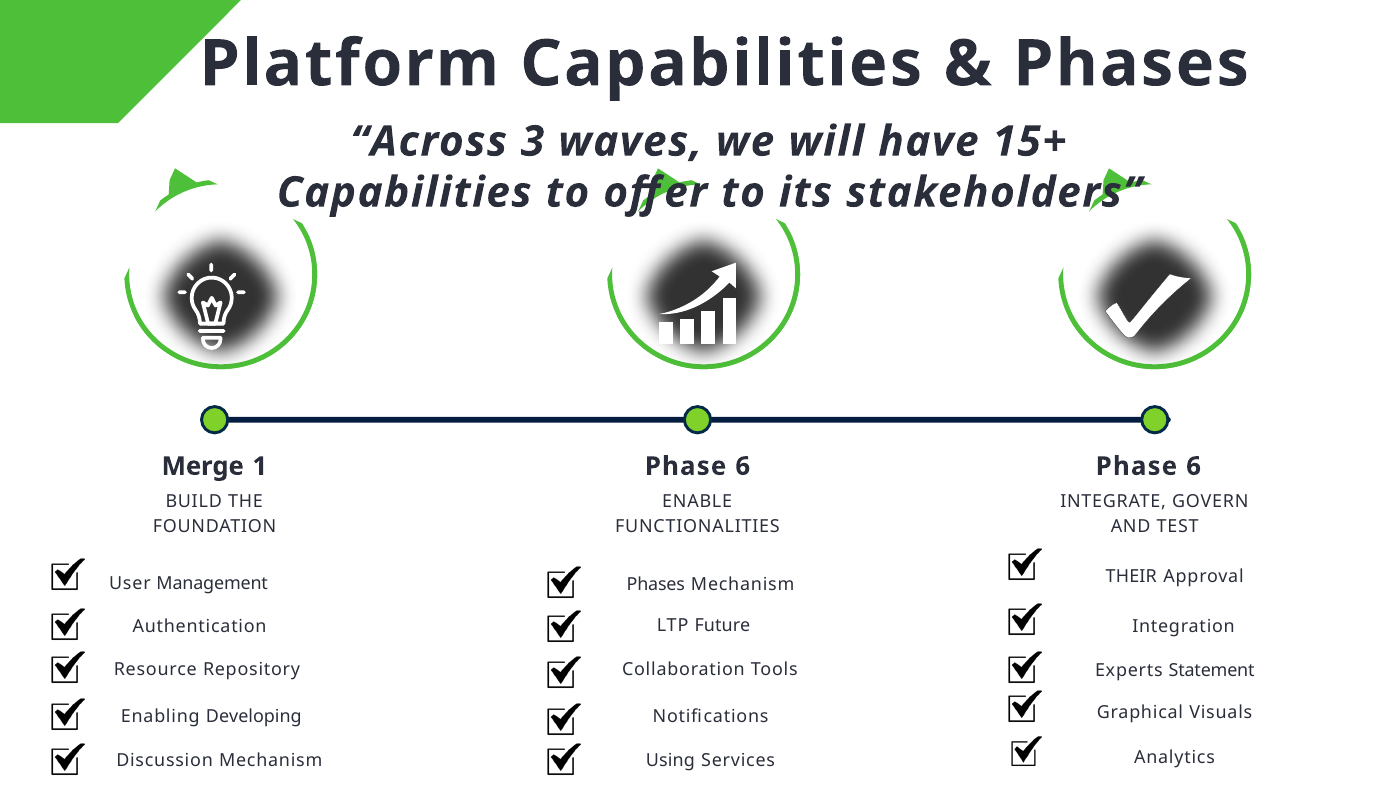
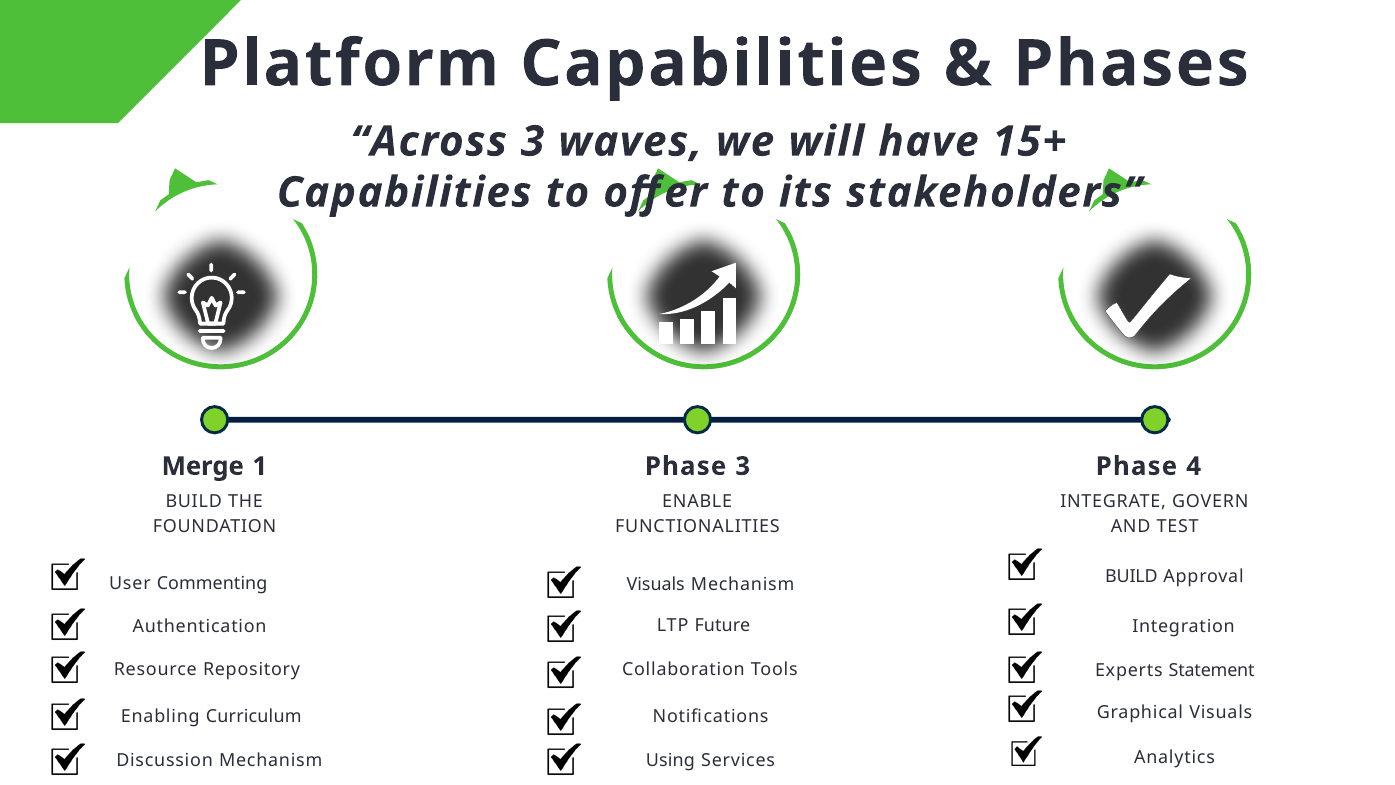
1 Phase 6: 6 -> 3
6 at (1194, 466): 6 -> 4
Management: Management -> Commenting
Phases at (656, 584): Phases -> Visuals
Mechanism THEIR: THEIR -> BUILD
Developing: Developing -> Curriculum
